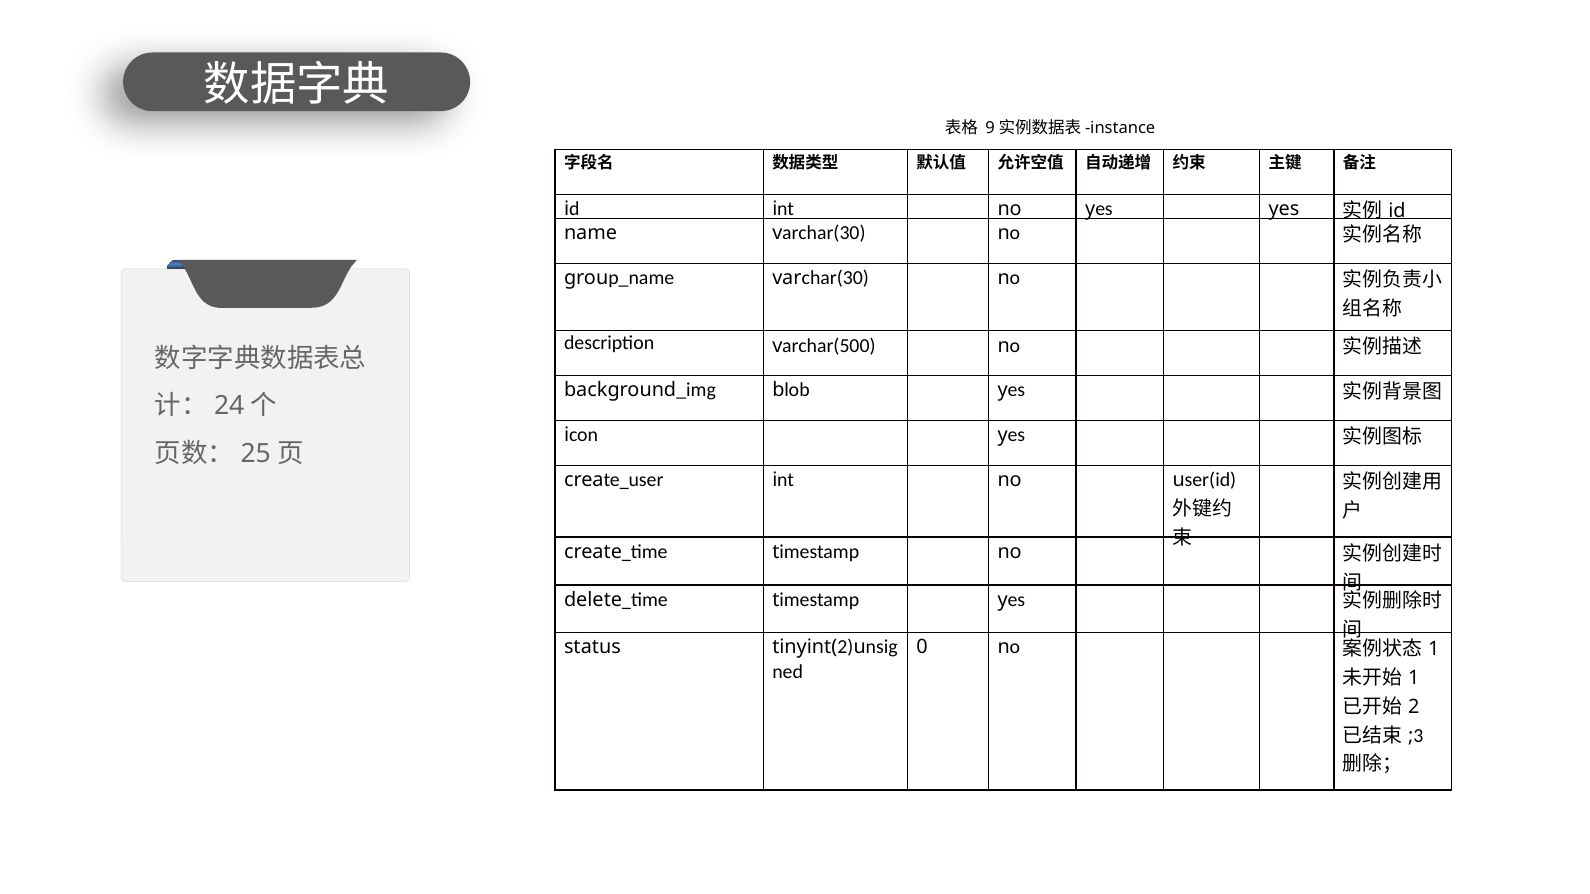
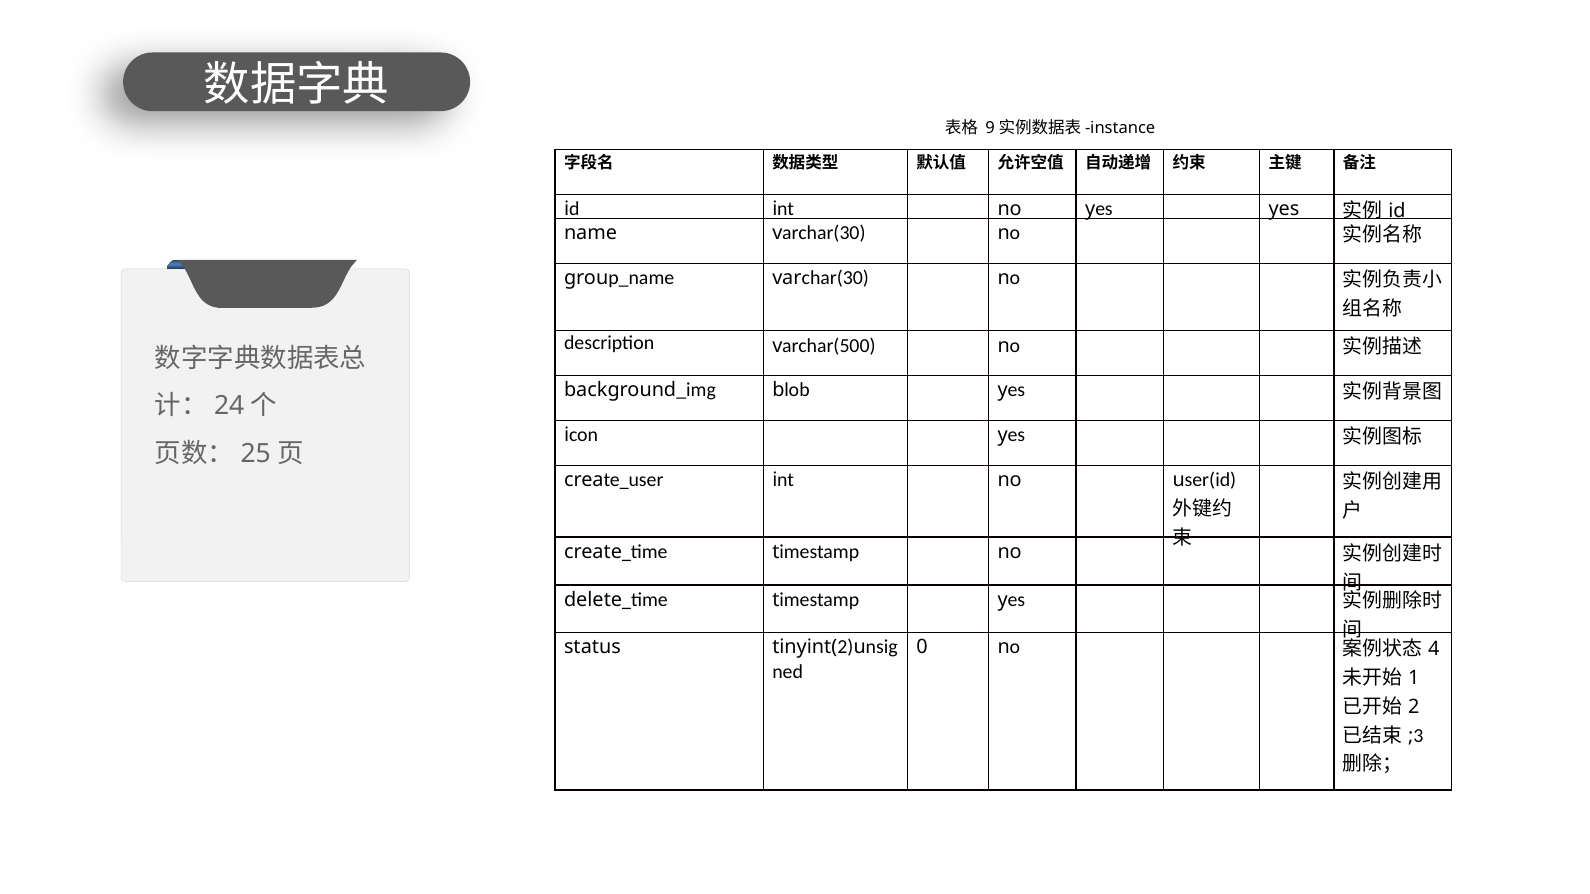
1 at (1434, 649): 1 -> 4
